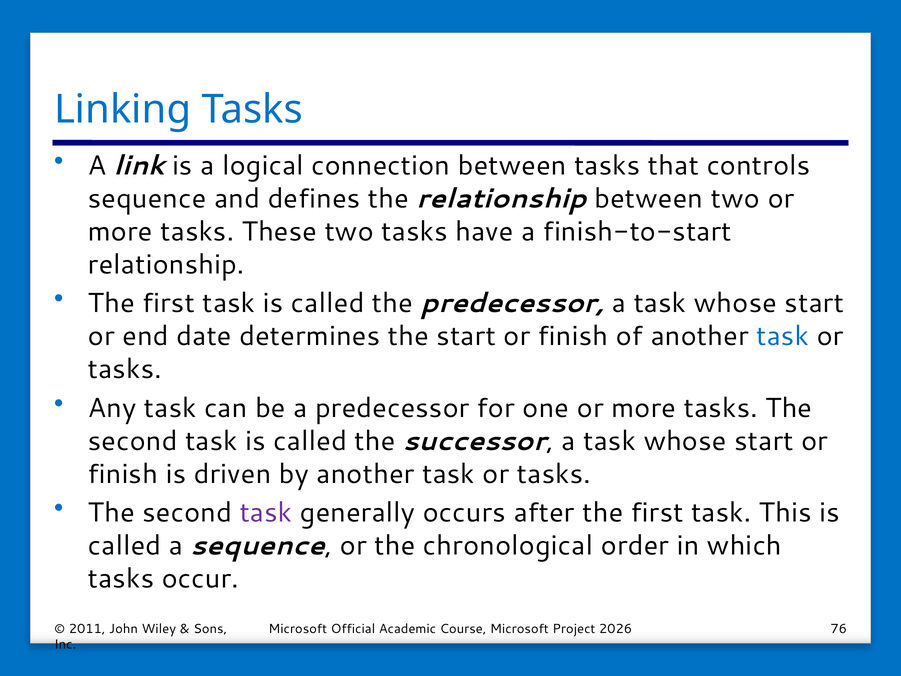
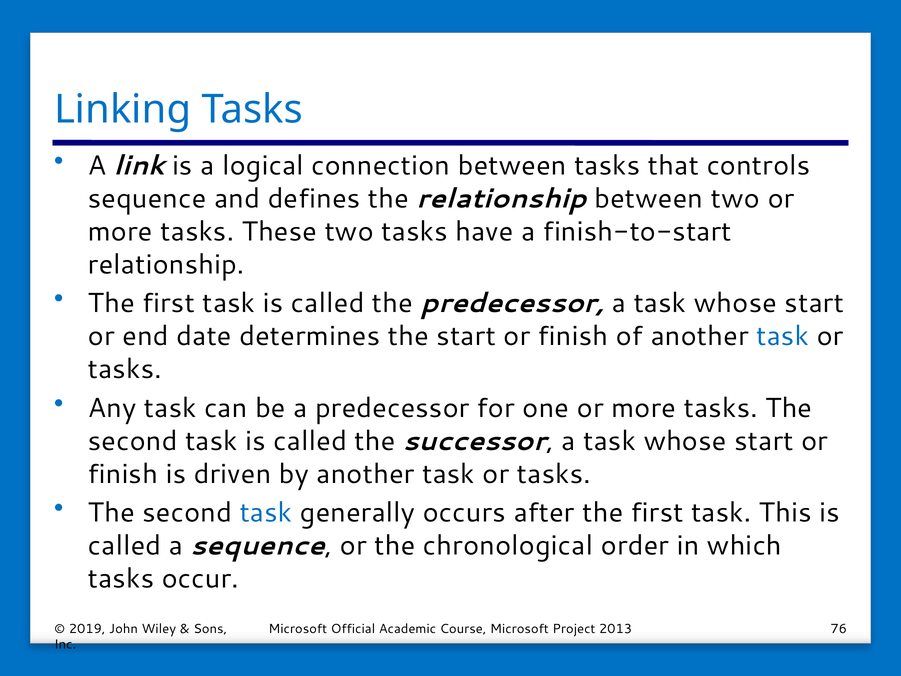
task at (266, 512) colour: purple -> blue
2011: 2011 -> 2019
2026: 2026 -> 2013
